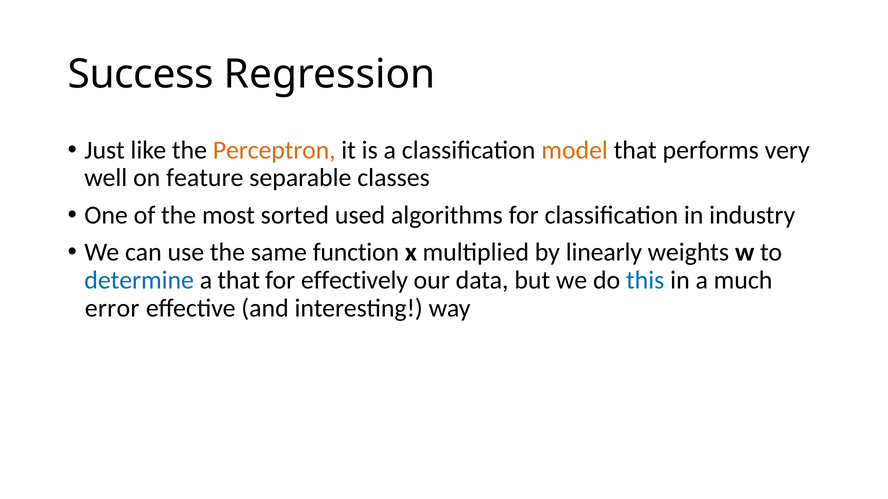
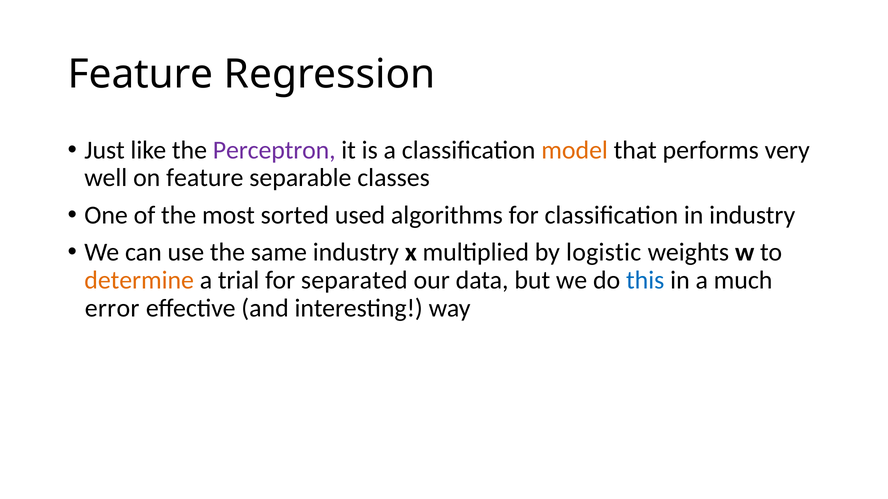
Success at (141, 75): Success -> Feature
Perceptron colour: orange -> purple
same function: function -> industry
linearly: linearly -> logistic
determine colour: blue -> orange
a that: that -> trial
effectively: effectively -> separated
